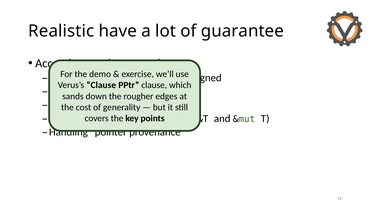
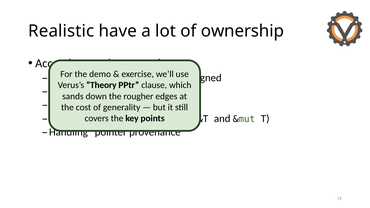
guarantee: guarantee -> ownership
Verus’s Clause: Clause -> Theory
